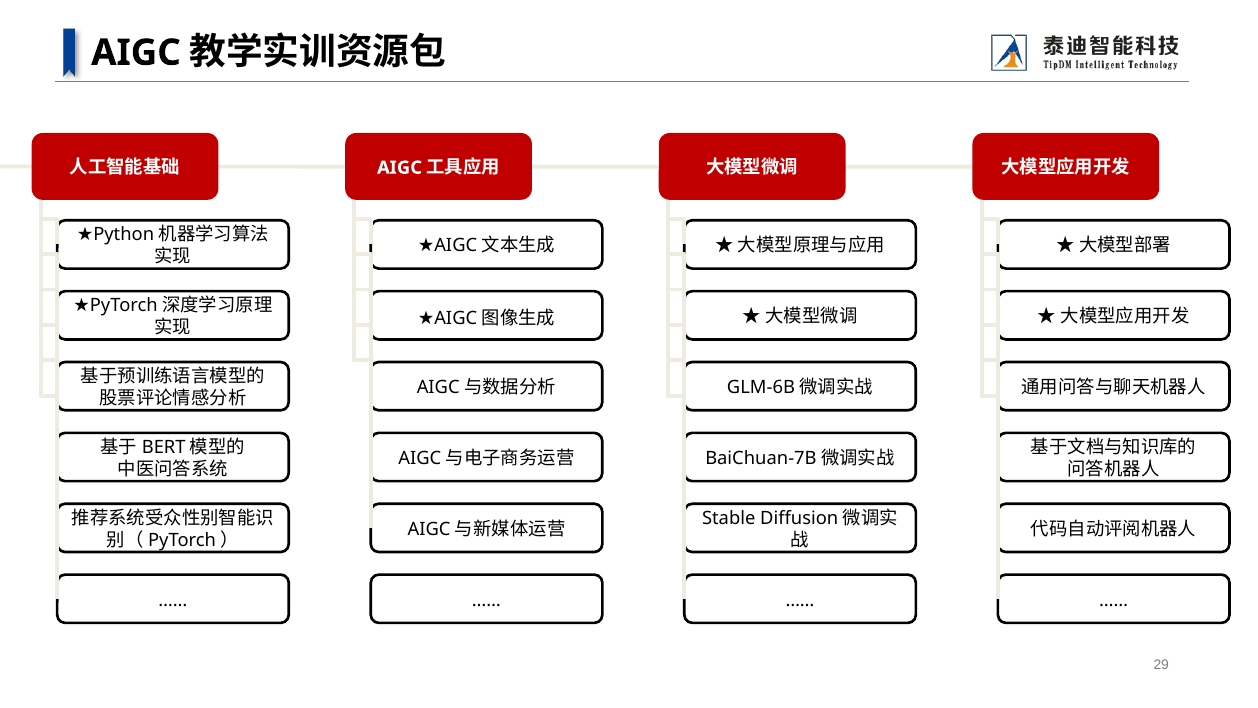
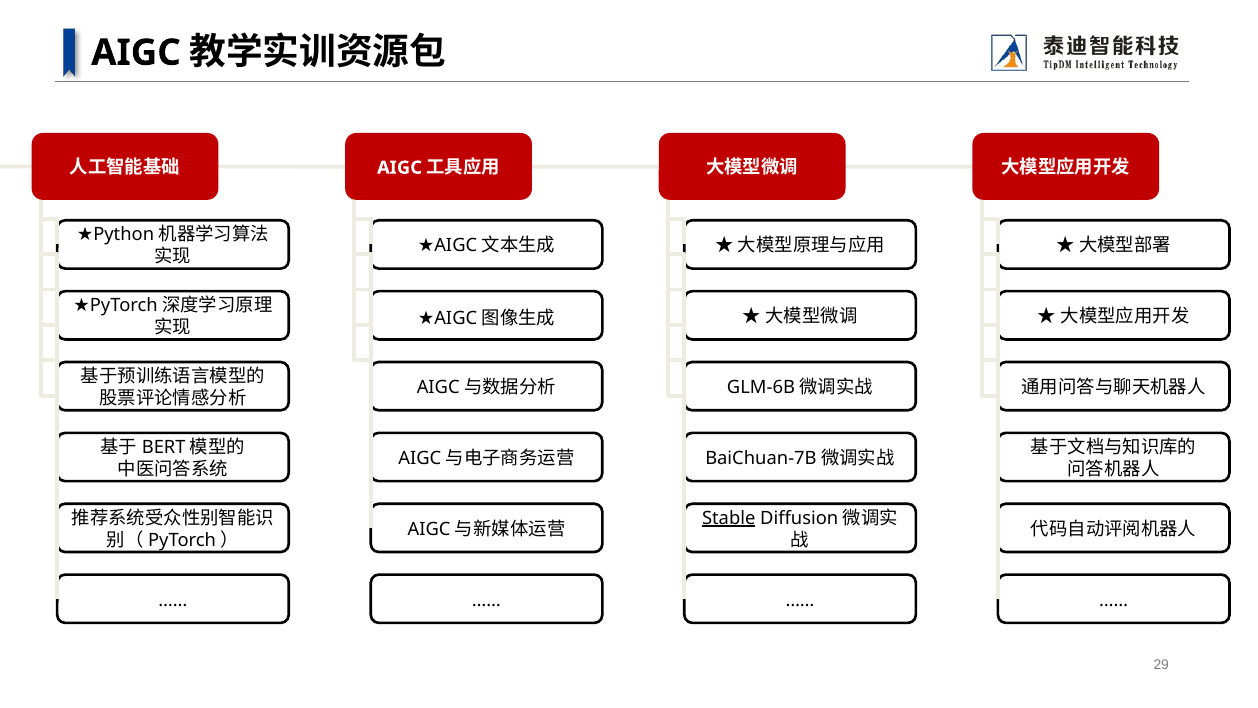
Stable underline: none -> present
